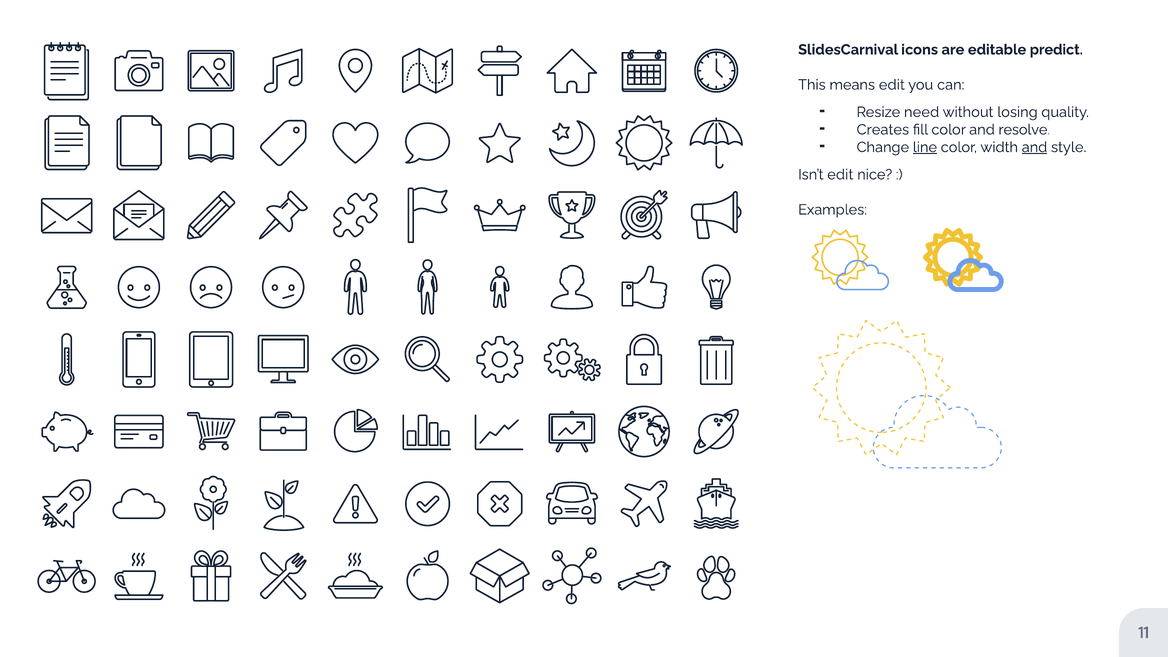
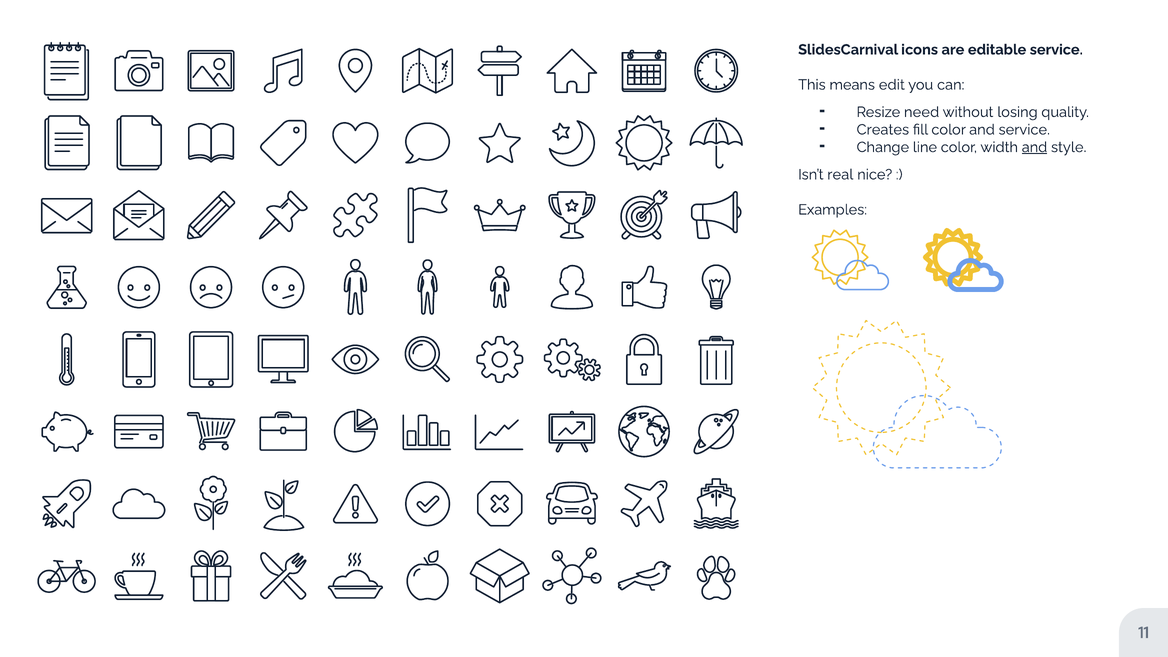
editable predict: predict -> service
and resolve: resolve -> service
line underline: present -> none
Isn’t edit: edit -> real
